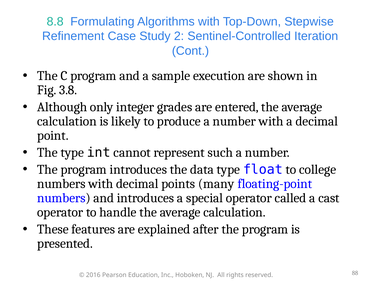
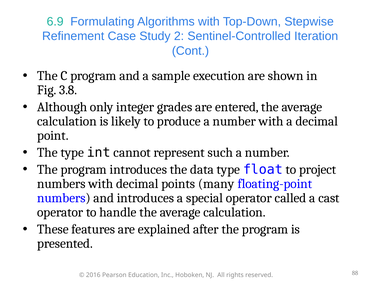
8.8: 8.8 -> 6.9
college: college -> project
